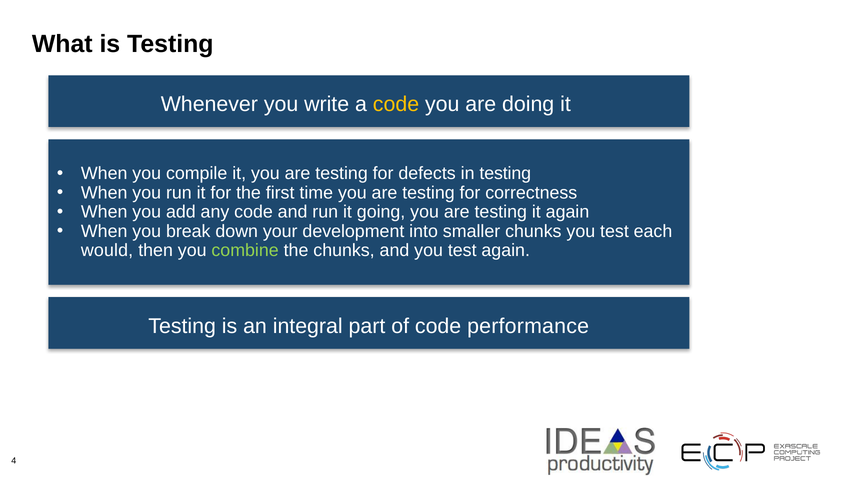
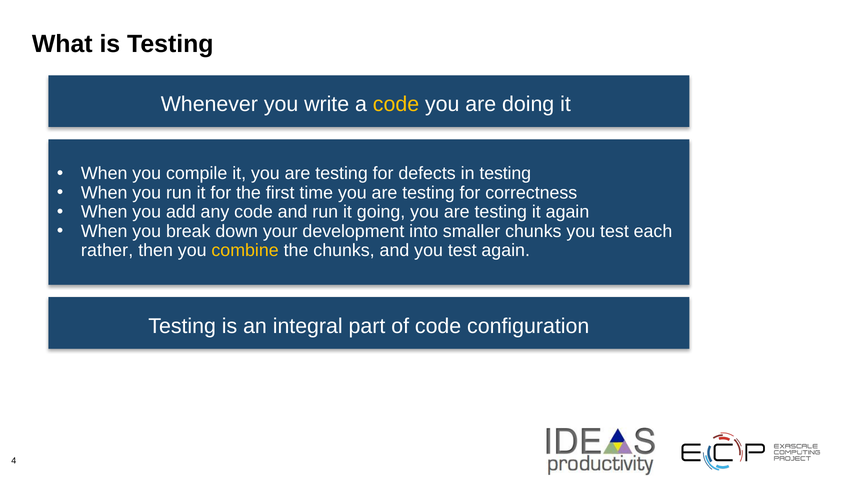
would: would -> rather
combine colour: light green -> yellow
performance: performance -> configuration
